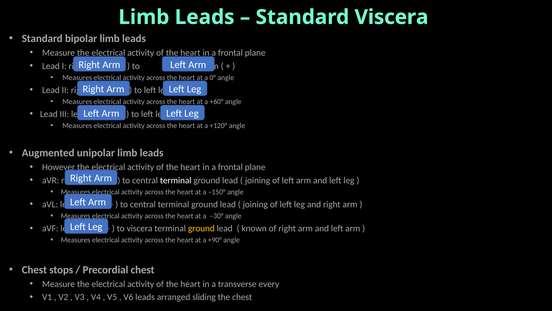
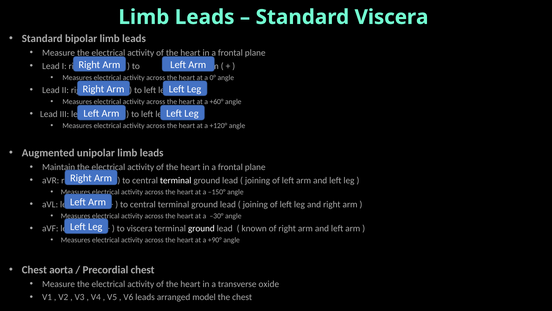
However: However -> Maintain
ground at (201, 228) colour: yellow -> white
stops: stops -> aorta
every: every -> oxide
sliding: sliding -> model
